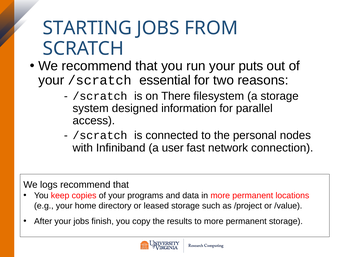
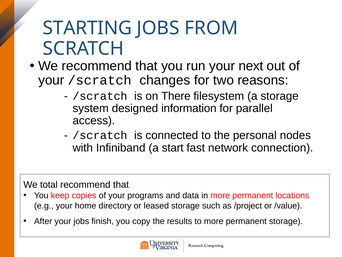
puts: puts -> next
essential: essential -> changes
user: user -> start
logs: logs -> total
